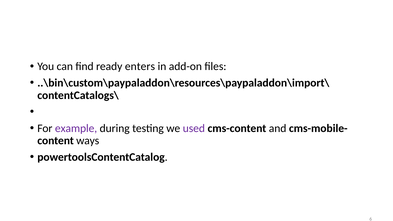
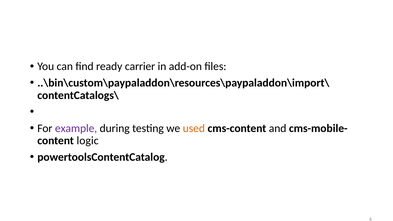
enters: enters -> carrier
used colour: purple -> orange
ways: ways -> logic
